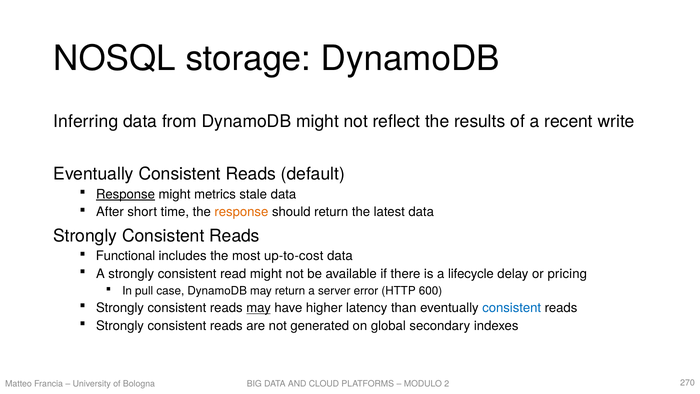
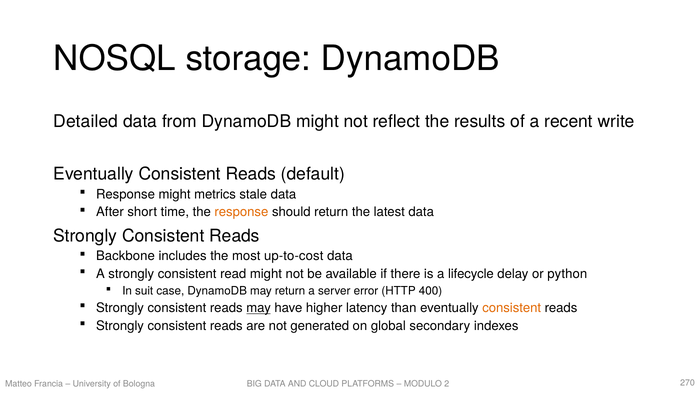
Inferring: Inferring -> Detailed
Response at (125, 194) underline: present -> none
Functional: Functional -> Backbone
pricing: pricing -> python
pull: pull -> suit
600: 600 -> 400
consistent at (512, 308) colour: blue -> orange
